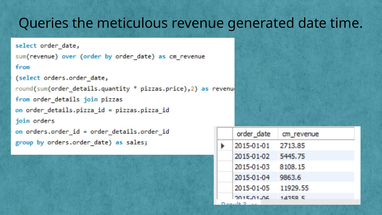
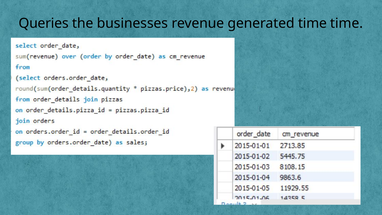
meticulous: meticulous -> businesses
generated date: date -> time
